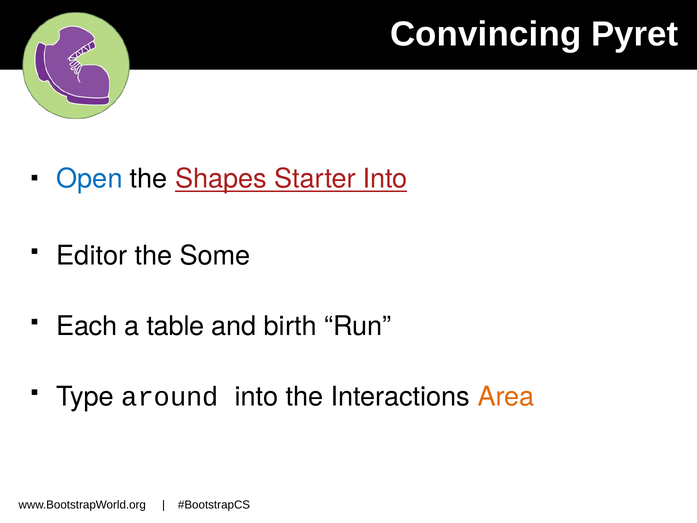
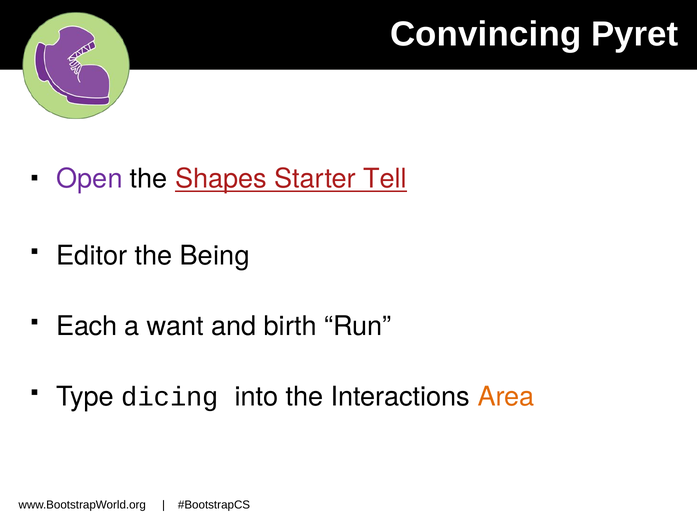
Open colour: blue -> purple
Starter Into: Into -> Tell
Some: Some -> Being
table: table -> want
around: around -> dicing
